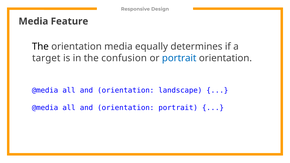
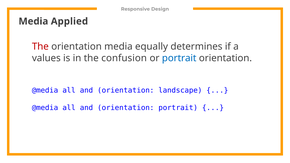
Feature: Feature -> Applied
The at (40, 47) colour: black -> red
target: target -> values
